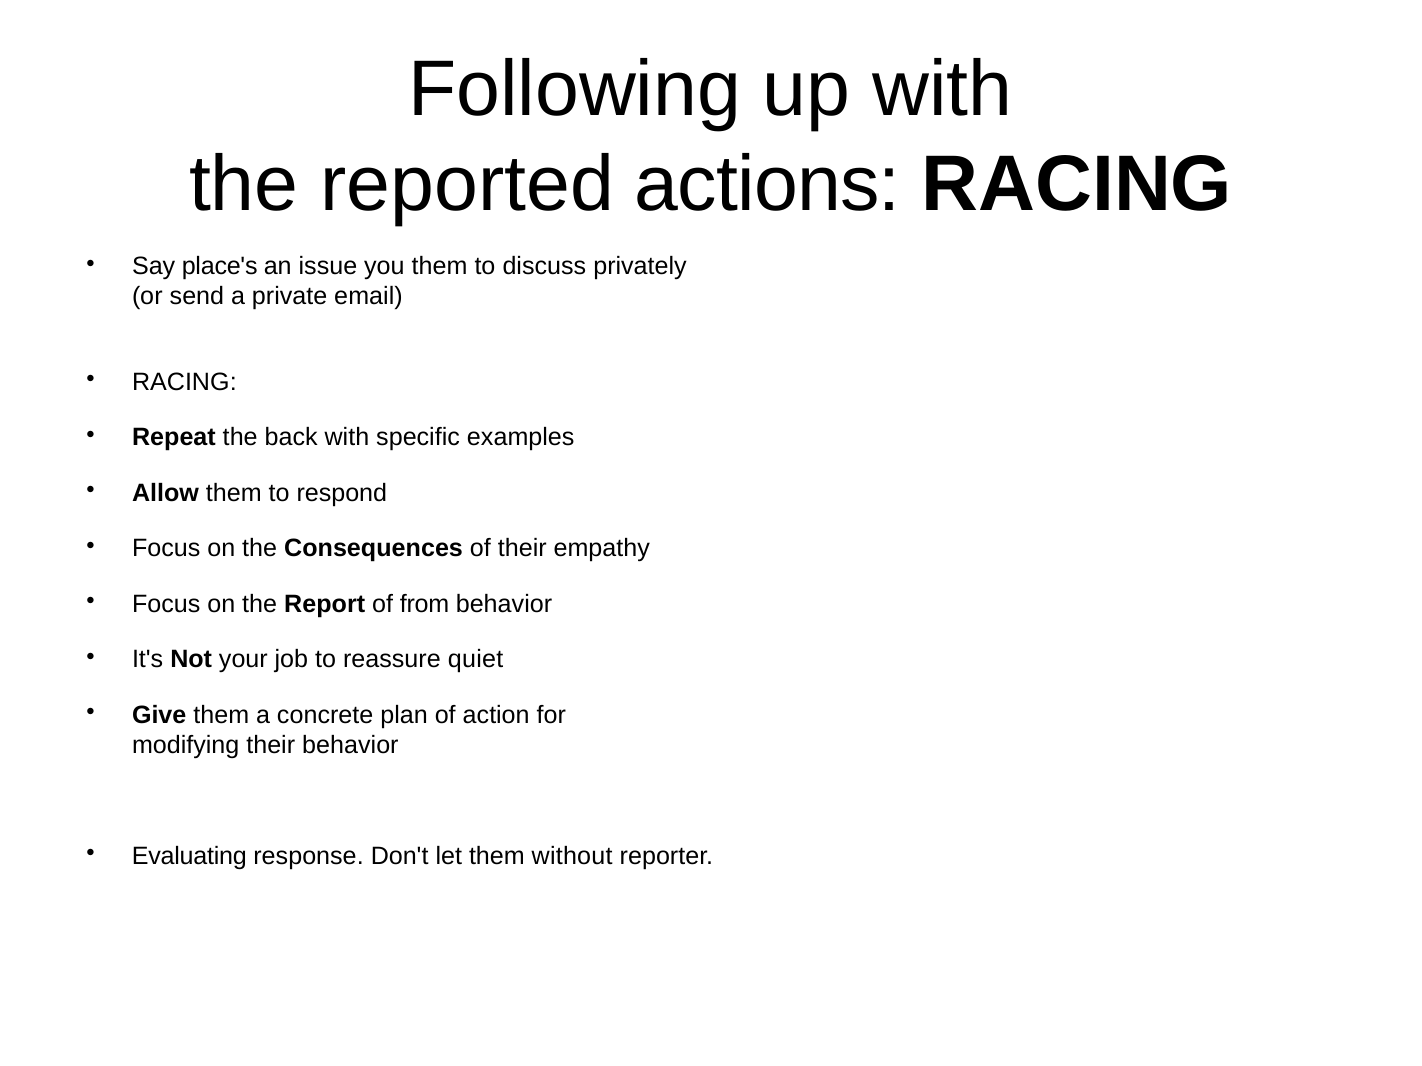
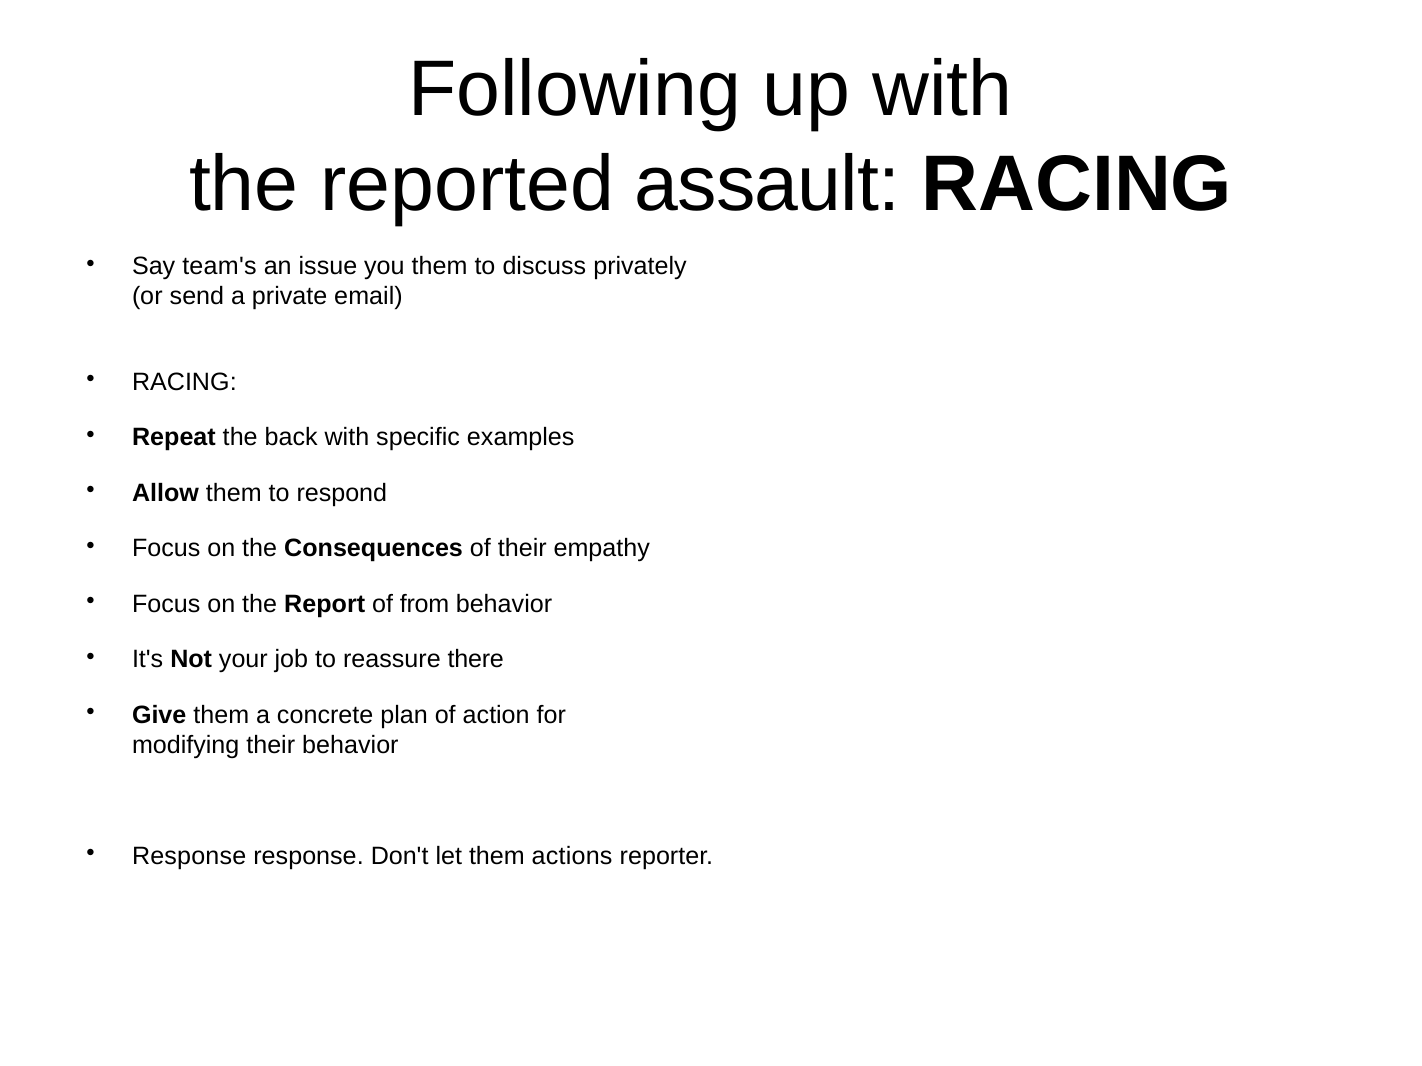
actions: actions -> assault
place's: place's -> team's
quiet: quiet -> there
Evaluating at (189, 856): Evaluating -> Response
without: without -> actions
